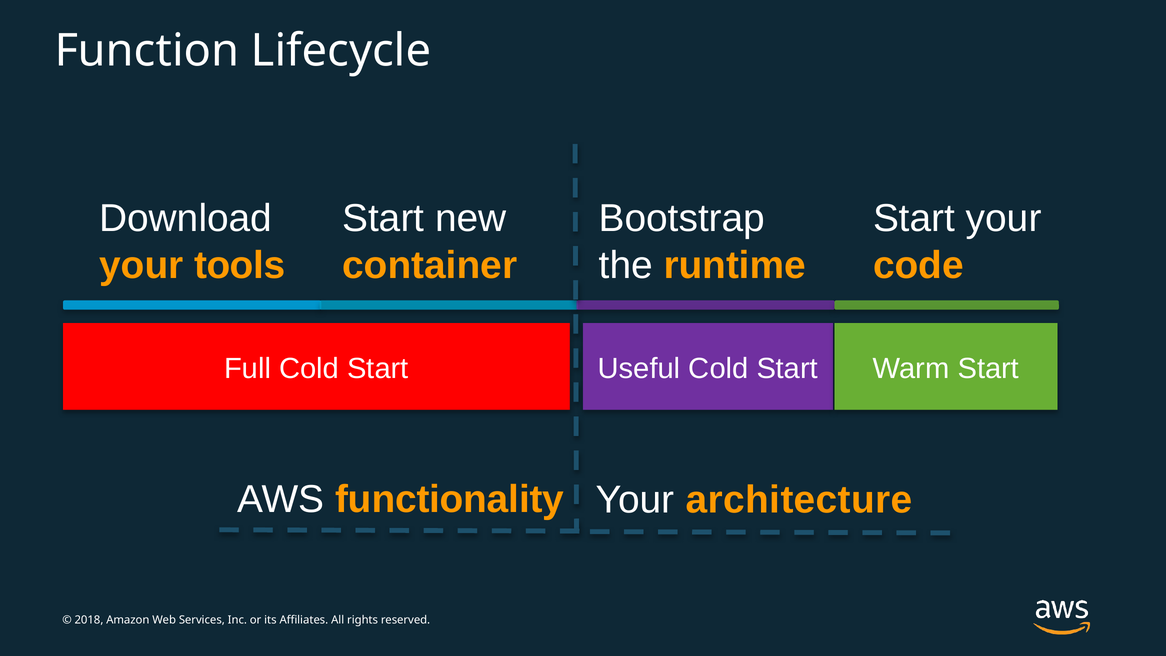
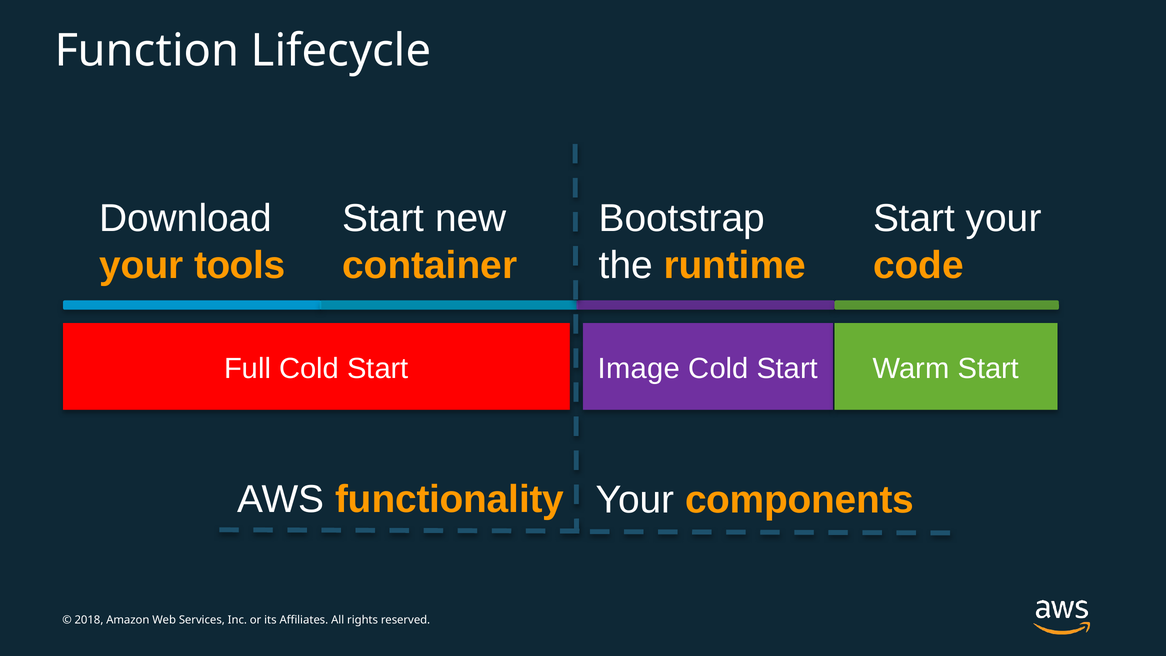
Useful: Useful -> Image
architecture: architecture -> components
